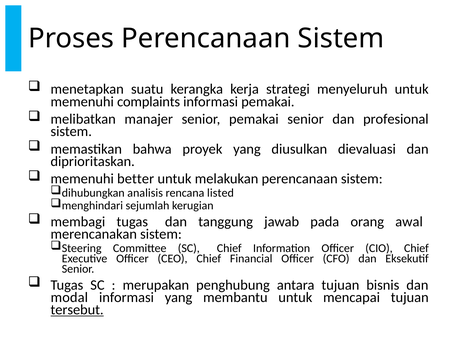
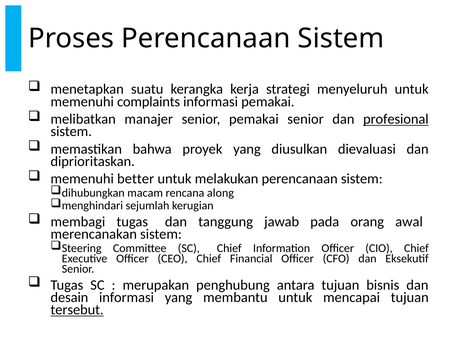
profesional underline: none -> present
analisis: analisis -> macam
listed: listed -> along
modal: modal -> desain
